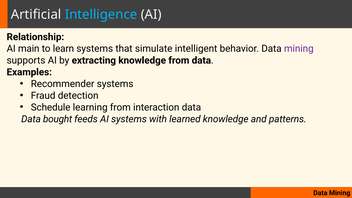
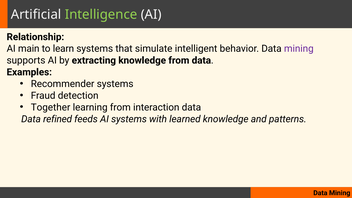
Intelligence colour: light blue -> light green
Schedule: Schedule -> Together
bought: bought -> refined
